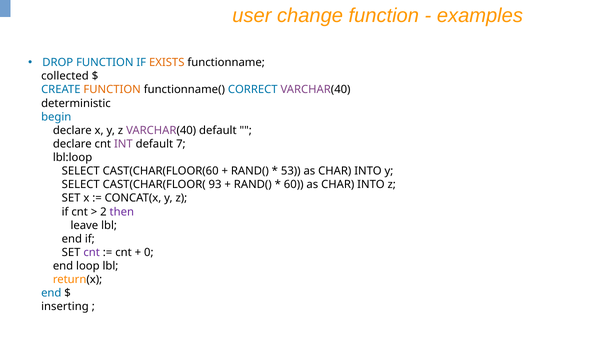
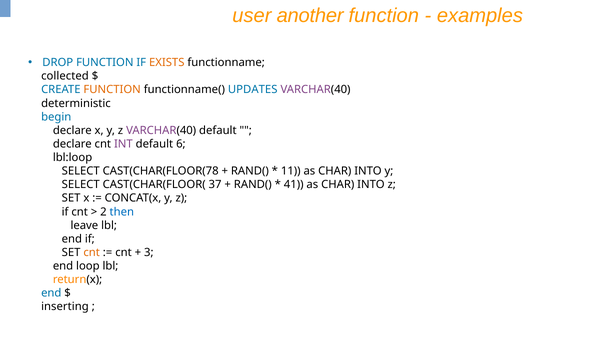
change: change -> another
CORRECT: CORRECT -> UPDATES
7: 7 -> 6
CAST(CHAR(FLOOR(60: CAST(CHAR(FLOOR(60 -> CAST(CHAR(FLOOR(78
53: 53 -> 11
93: 93 -> 37
60: 60 -> 41
then colour: purple -> blue
cnt at (92, 253) colour: purple -> orange
0: 0 -> 3
